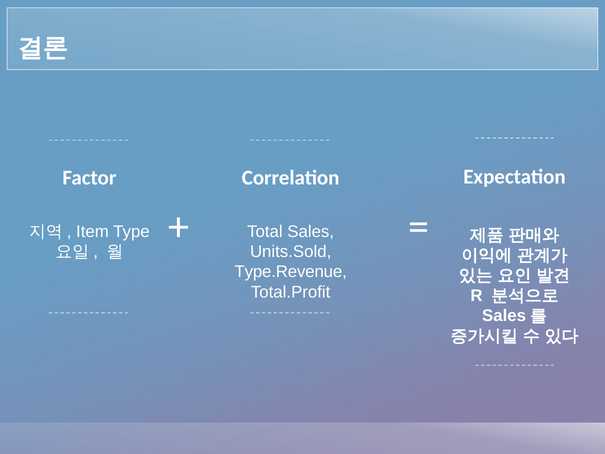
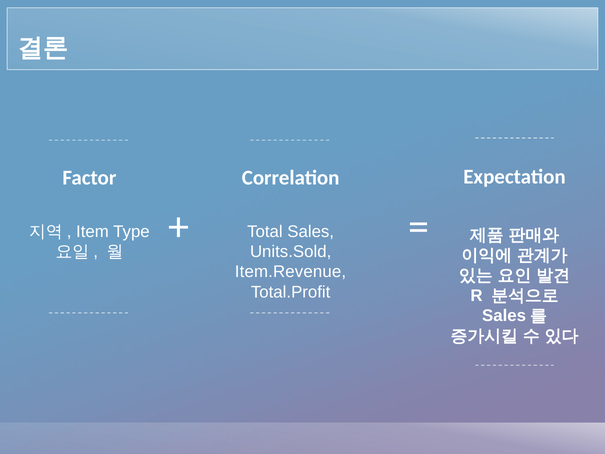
Type.Revenue: Type.Revenue -> Item.Revenue
